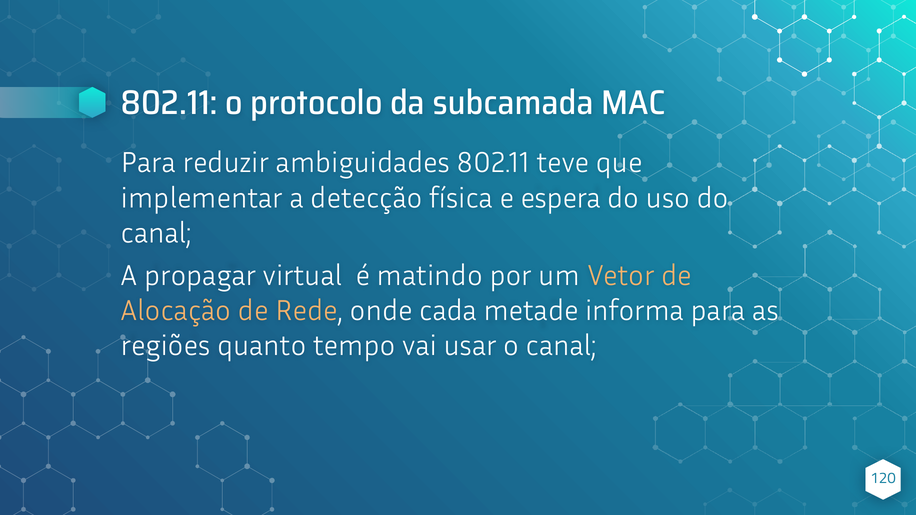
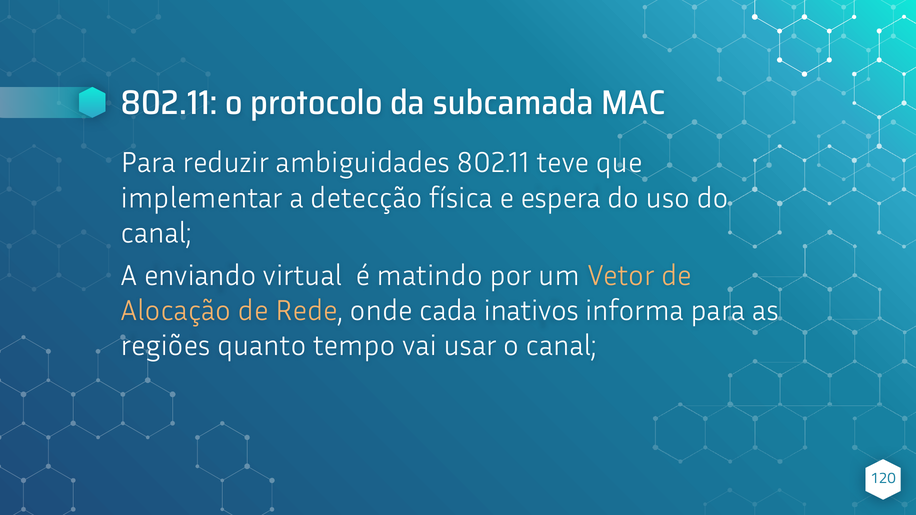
propagar: propagar -> enviando
metade: metade -> inativos
